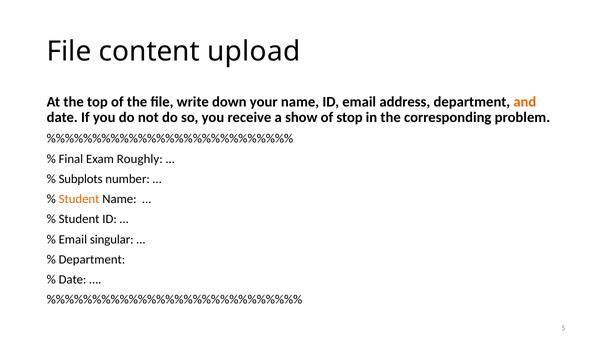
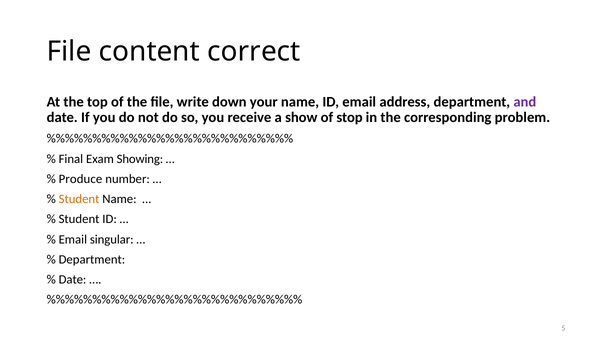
upload: upload -> correct
and colour: orange -> purple
Roughly: Roughly -> Showing
Subplots: Subplots -> Produce
